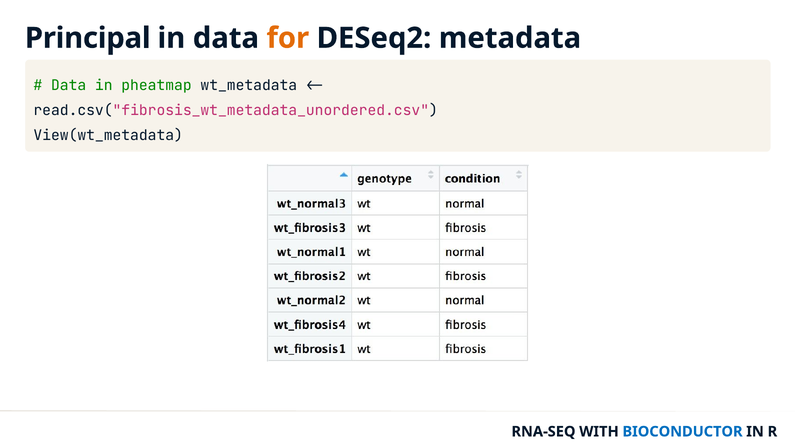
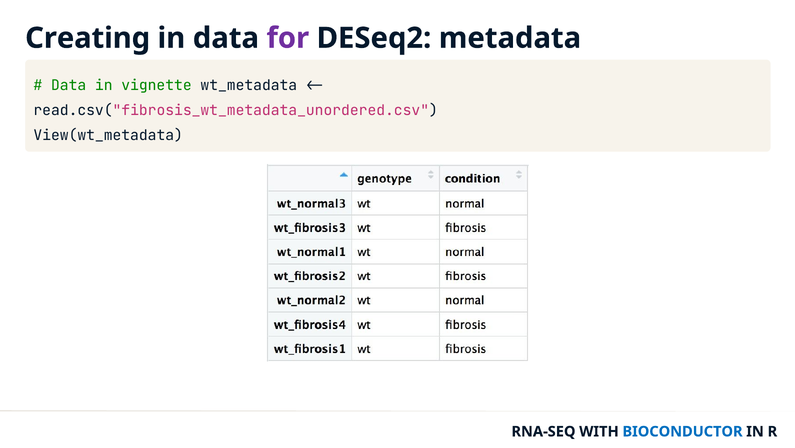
Principal: Principal -> Creating
for colour: orange -> purple
pheatmap: pheatmap -> vignette
